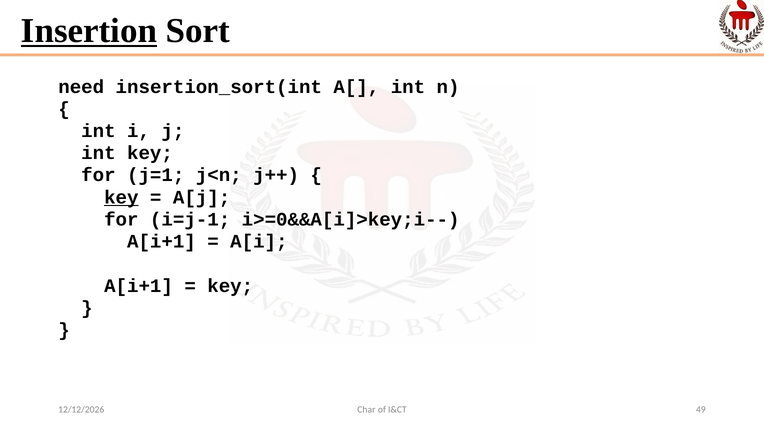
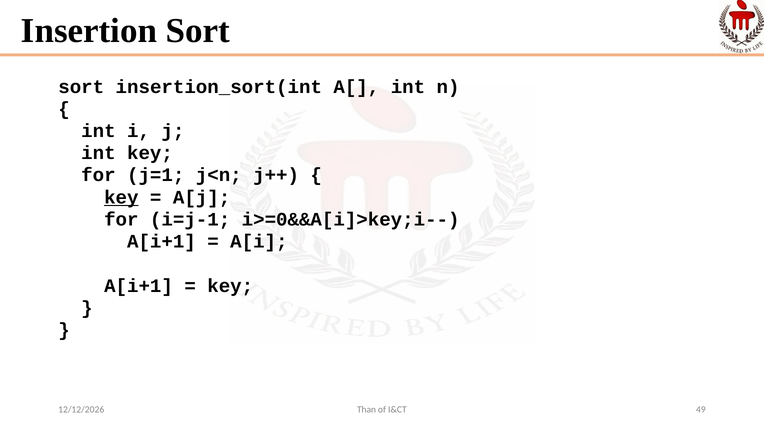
Insertion underline: present -> none
need at (81, 87): need -> sort
Char: Char -> Than
